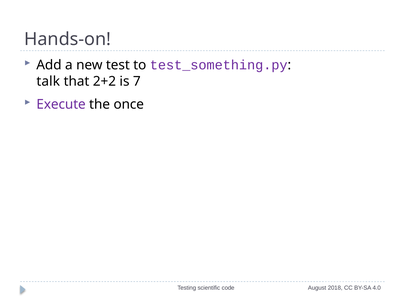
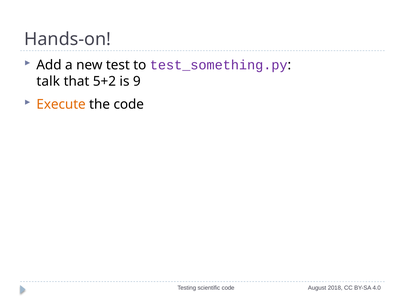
2+2: 2+2 -> 5+2
7: 7 -> 9
Execute colour: purple -> orange
the once: once -> code
